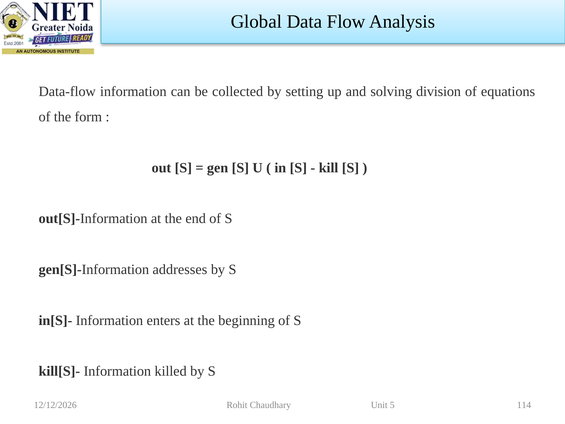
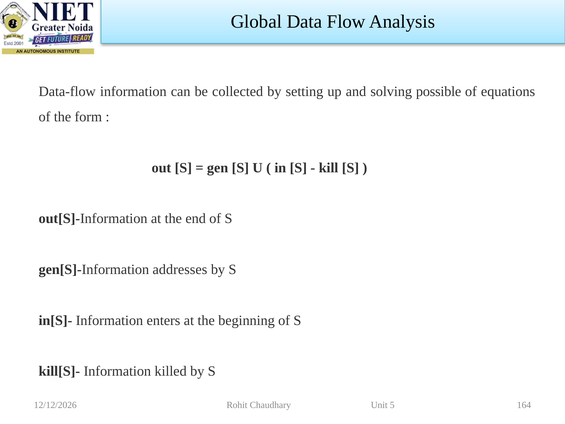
division: division -> possible
114: 114 -> 164
